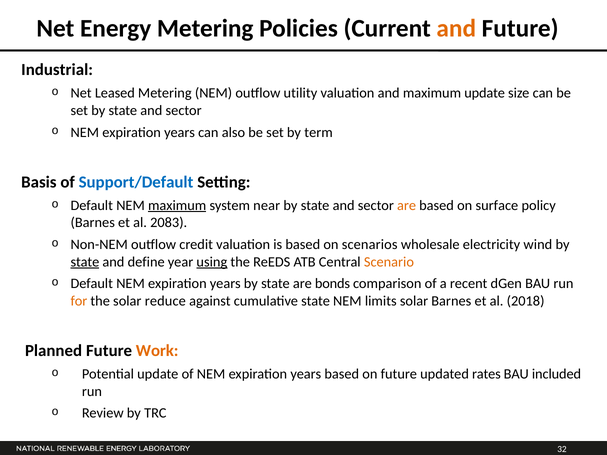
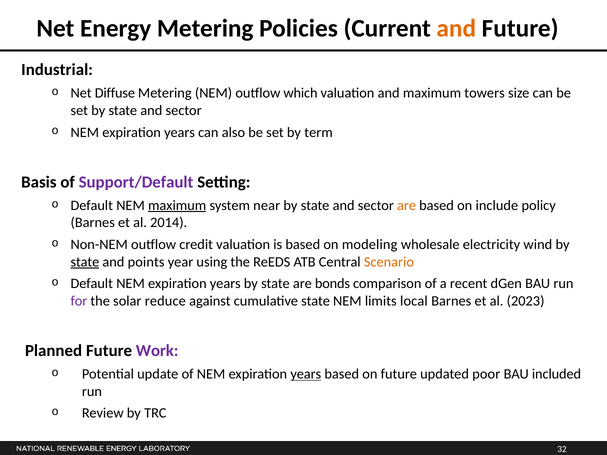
Leased: Leased -> Diffuse
utility: utility -> which
maximum update: update -> towers
Support/Default colour: blue -> purple
surface: surface -> include
2083: 2083 -> 2014
scenarios: scenarios -> modeling
define: define -> points
using underline: present -> none
for colour: orange -> purple
limits solar: solar -> local
2018: 2018 -> 2023
Work colour: orange -> purple
years at (306, 374) underline: none -> present
rates: rates -> poor
